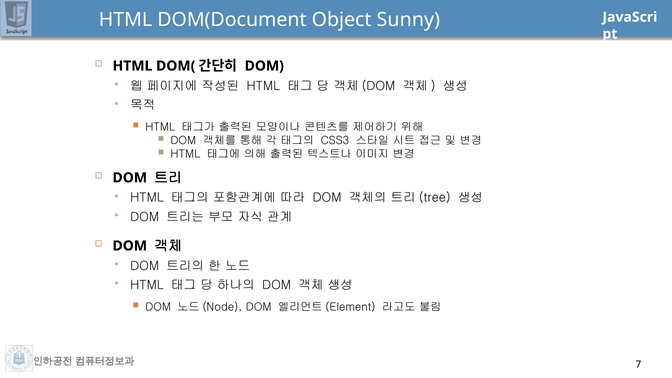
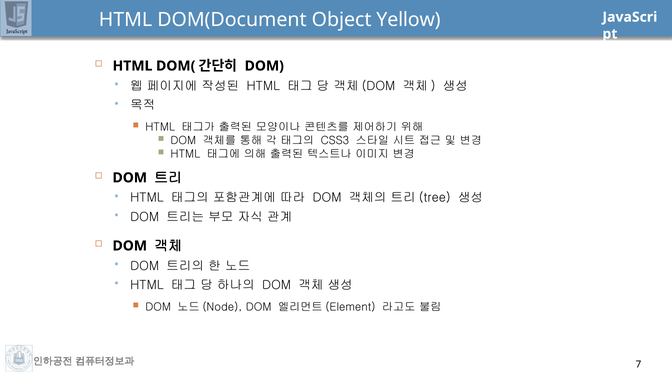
Sunny: Sunny -> Yellow
